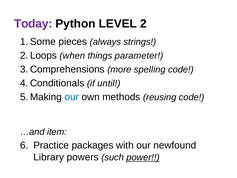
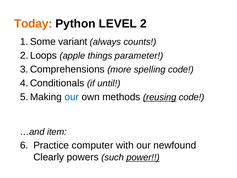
Today colour: purple -> orange
pieces: pieces -> variant
strings: strings -> counts
when: when -> apple
reusing underline: none -> present
packages: packages -> computer
Library: Library -> Clearly
